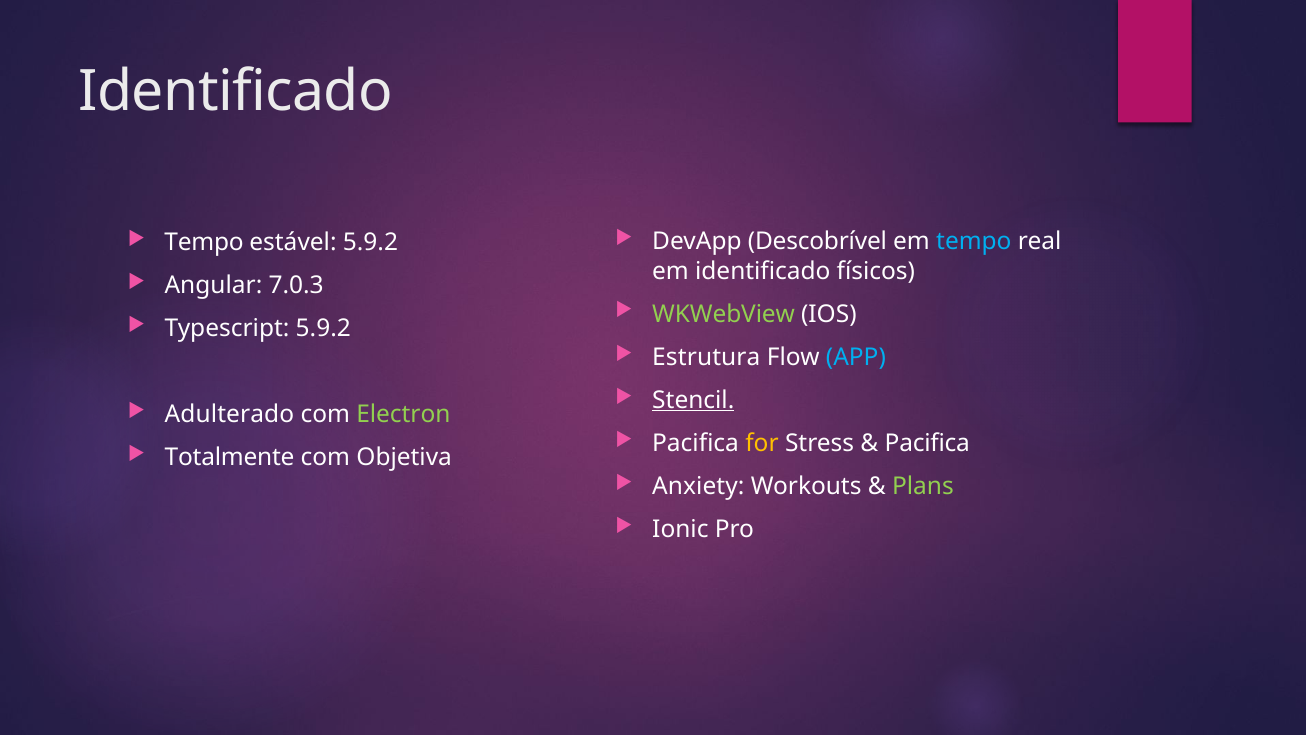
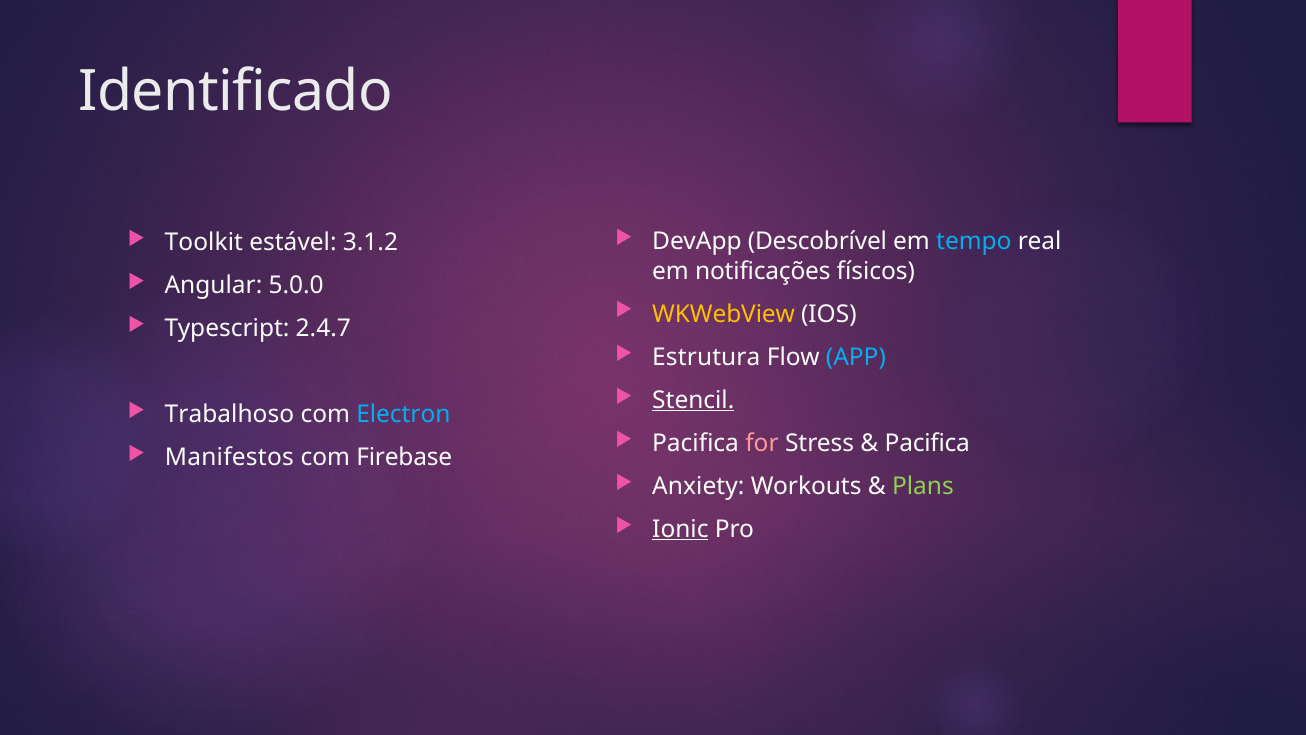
Tempo at (204, 242): Tempo -> Toolkit
estável 5.9.2: 5.9.2 -> 3.1.2
em identificado: identificado -> notificações
7.0.3: 7.0.3 -> 5.0.0
WKWebView colour: light green -> yellow
Typescript 5.9.2: 5.9.2 -> 2.4.7
Adulterado: Adulterado -> Trabalhoso
Electron colour: light green -> light blue
for colour: yellow -> pink
Totalmente: Totalmente -> Manifestos
Objetiva: Objetiva -> Firebase
Ionic underline: none -> present
